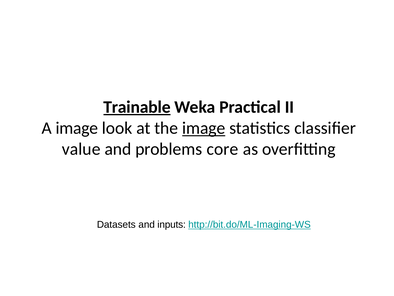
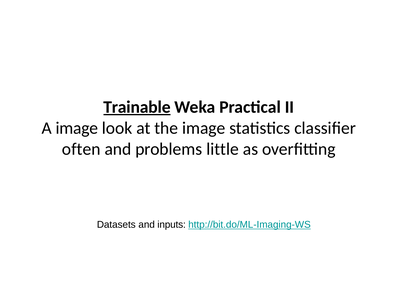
image at (204, 128) underline: present -> none
value: value -> often
core: core -> little
